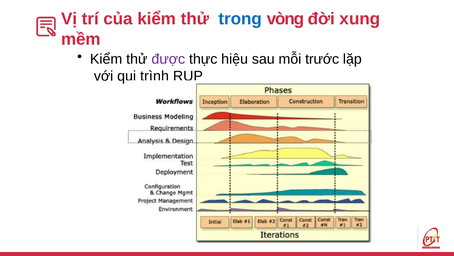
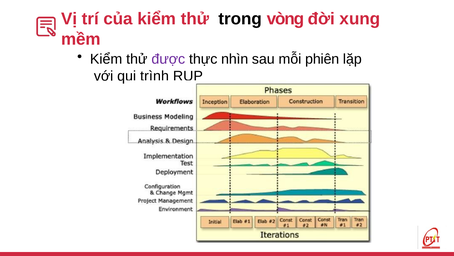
trong colour: blue -> black
hiệu: hiệu -> nhìn
trước: trước -> phiên
